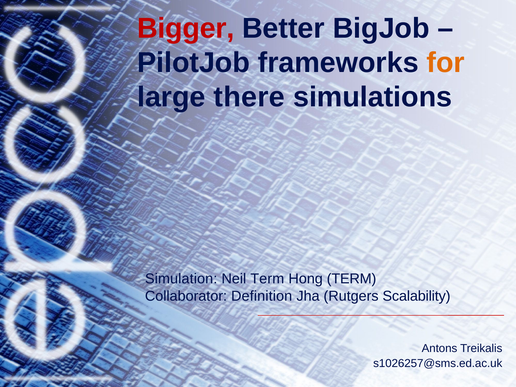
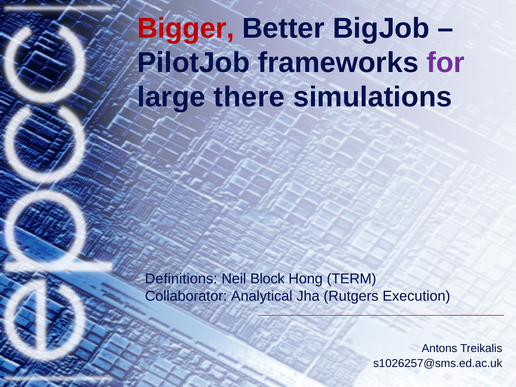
for colour: orange -> purple
Simulation: Simulation -> Definitions
Neil Term: Term -> Block
Definition: Definition -> Analytical
Scalability: Scalability -> Execution
